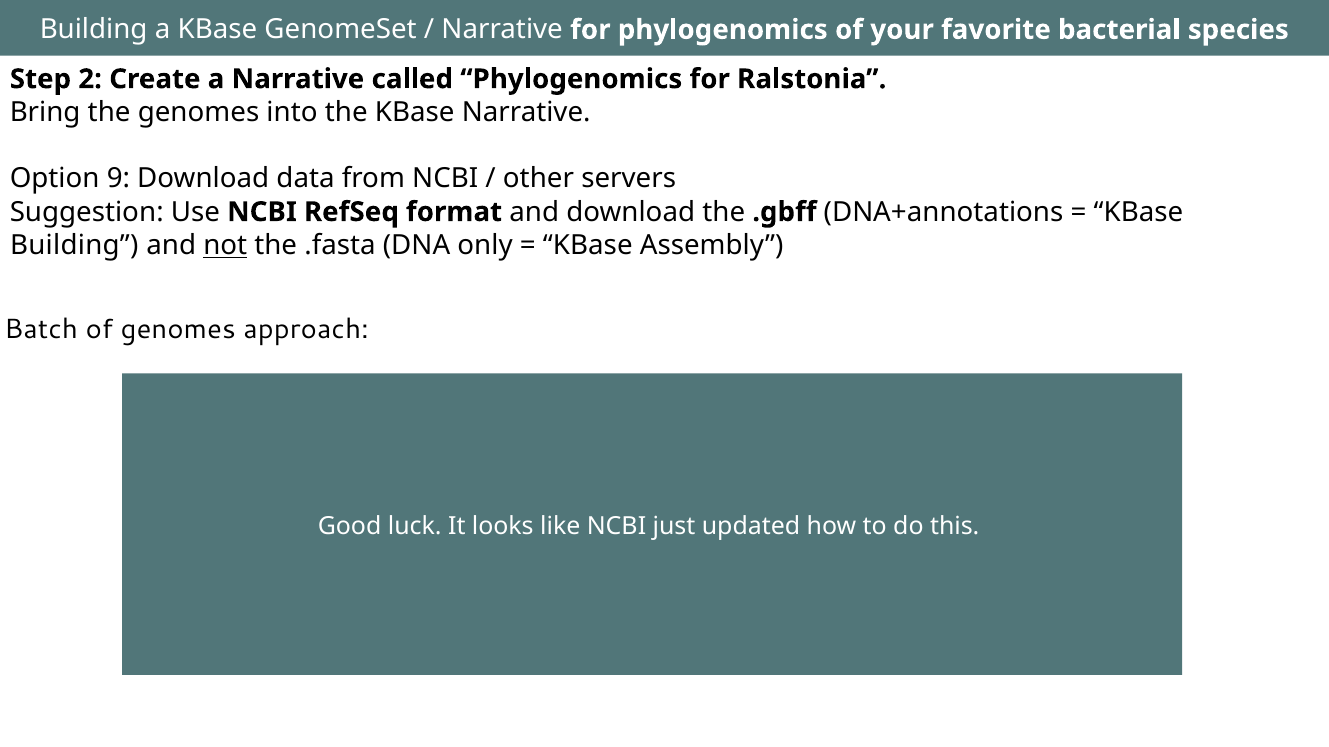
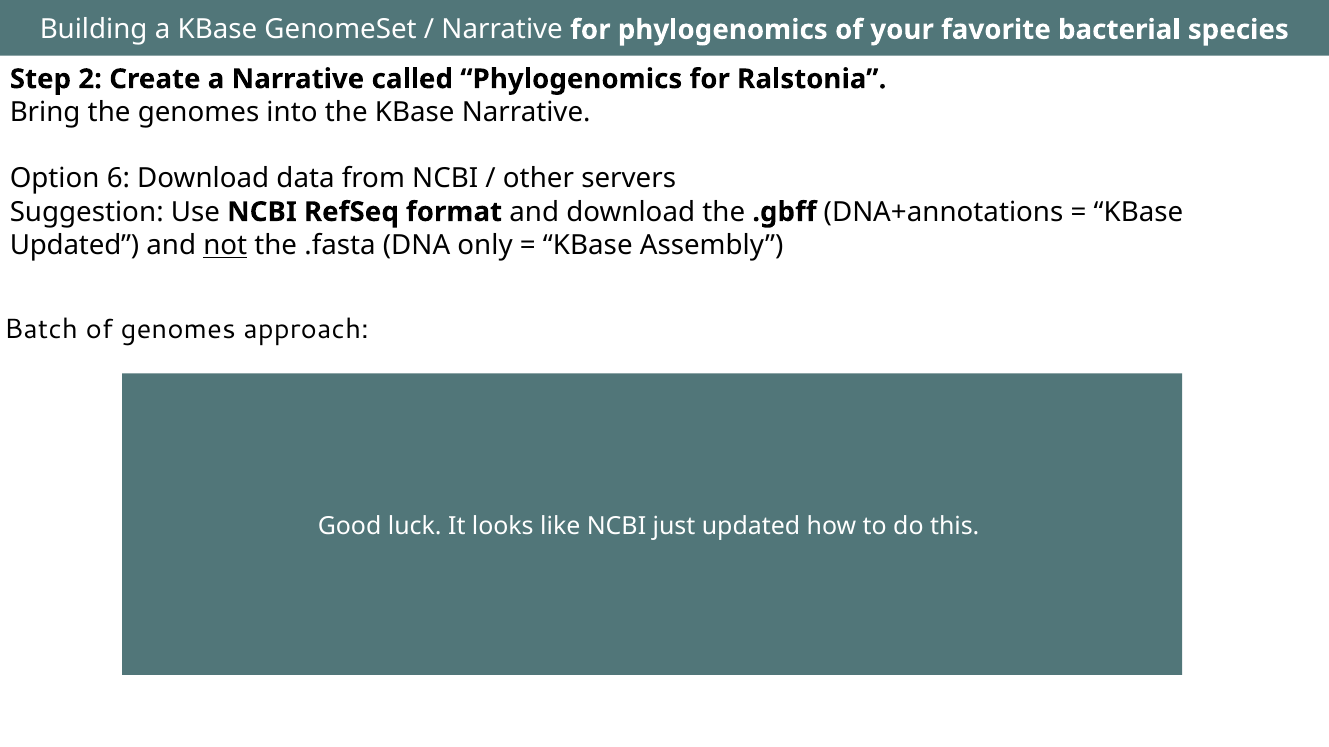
9: 9 -> 6
Building at (74, 245): Building -> Updated
